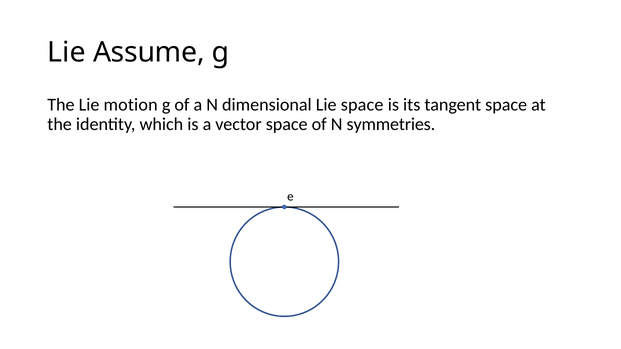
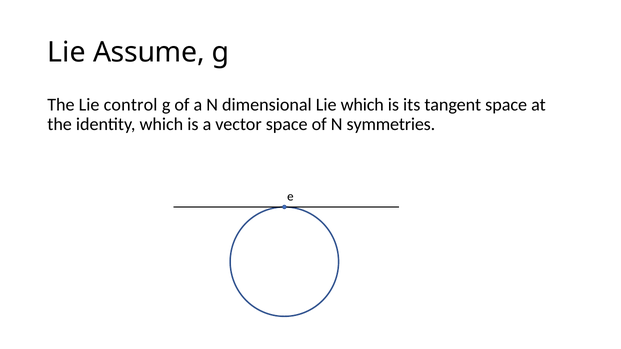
motion: motion -> control
Lie space: space -> which
